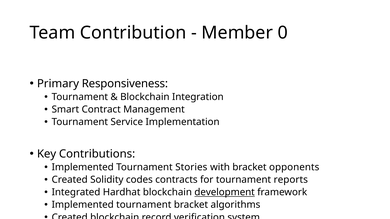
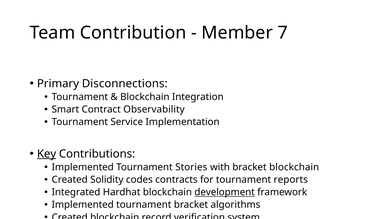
0: 0 -> 7
Responsiveness: Responsiveness -> Disconnections
Contract Management: Management -> Observability
Key underline: none -> present
bracket opponents: opponents -> blockchain
